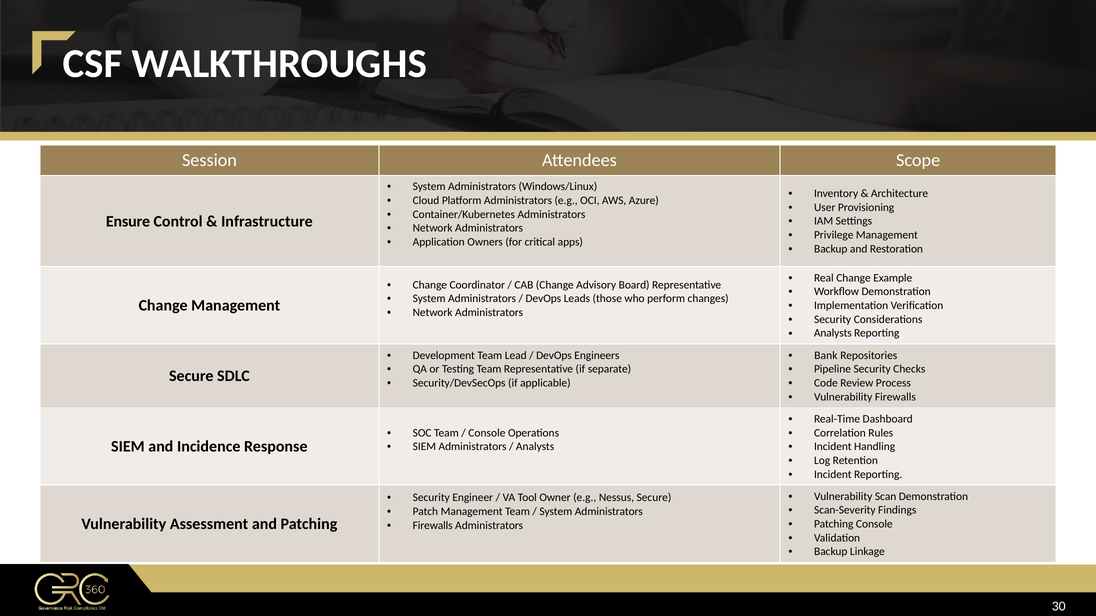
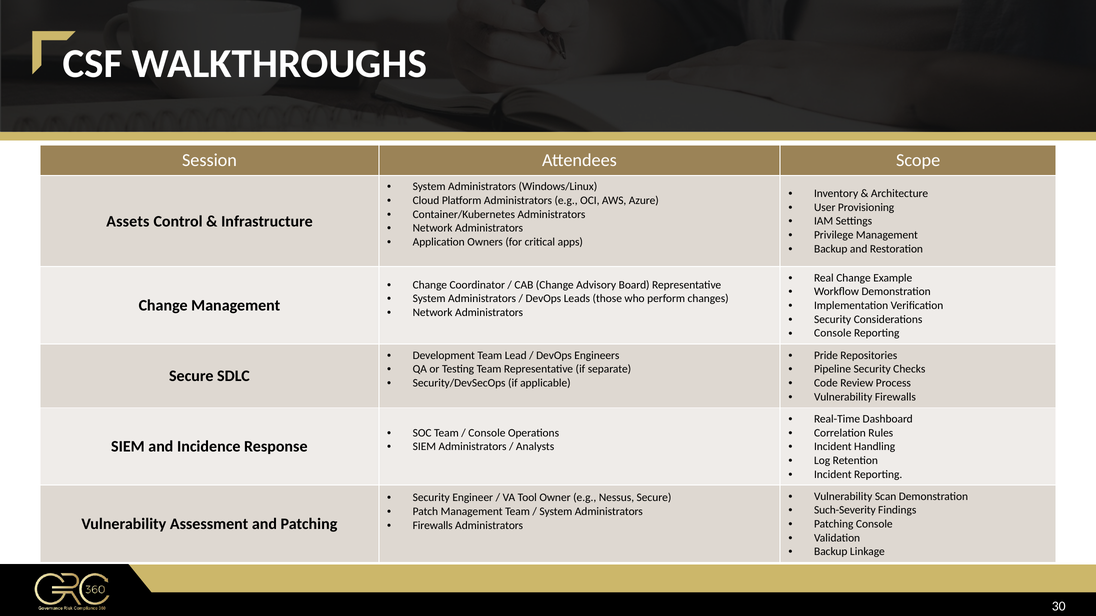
Ensure: Ensure -> Assets
Analysts at (833, 333): Analysts -> Console
Bank: Bank -> Pride
Scan-Severity: Scan-Severity -> Such-Severity
